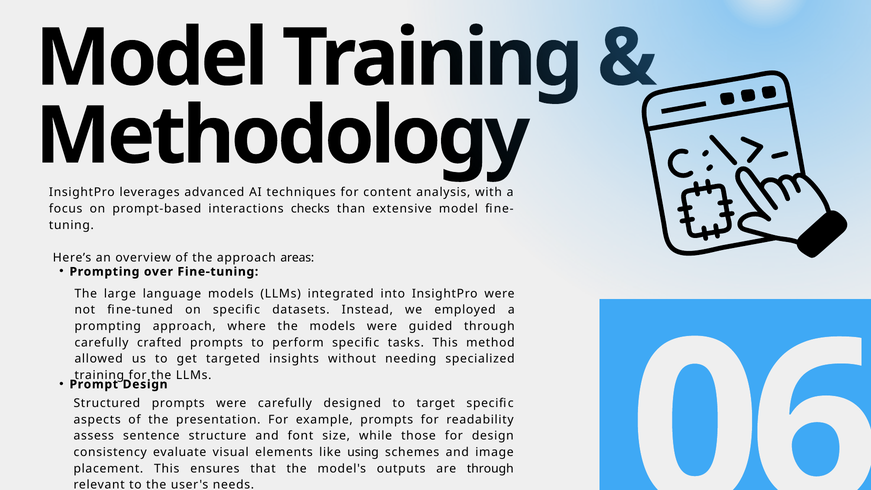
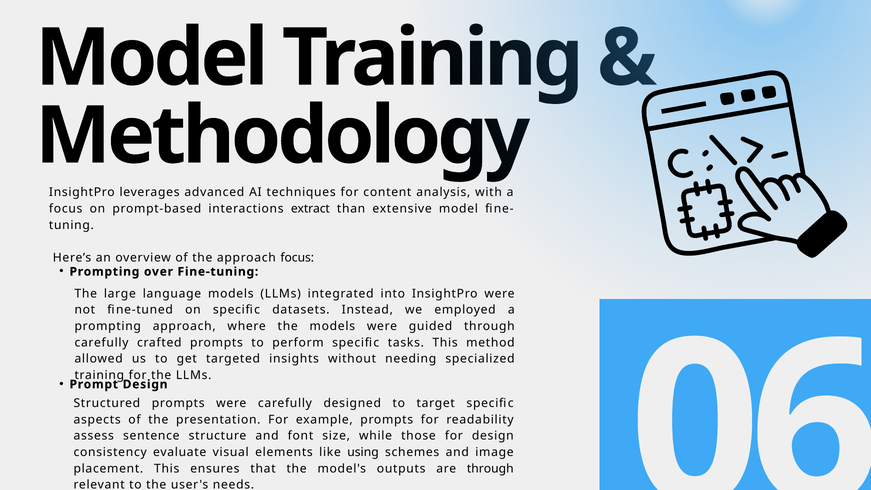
checks: checks -> extract
approach areas: areas -> focus
